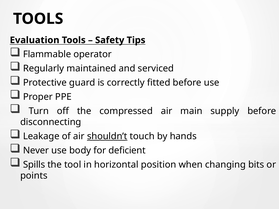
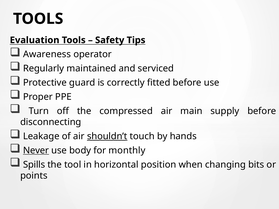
Flammable: Flammable -> Awareness
Never underline: none -> present
deficient: deficient -> monthly
